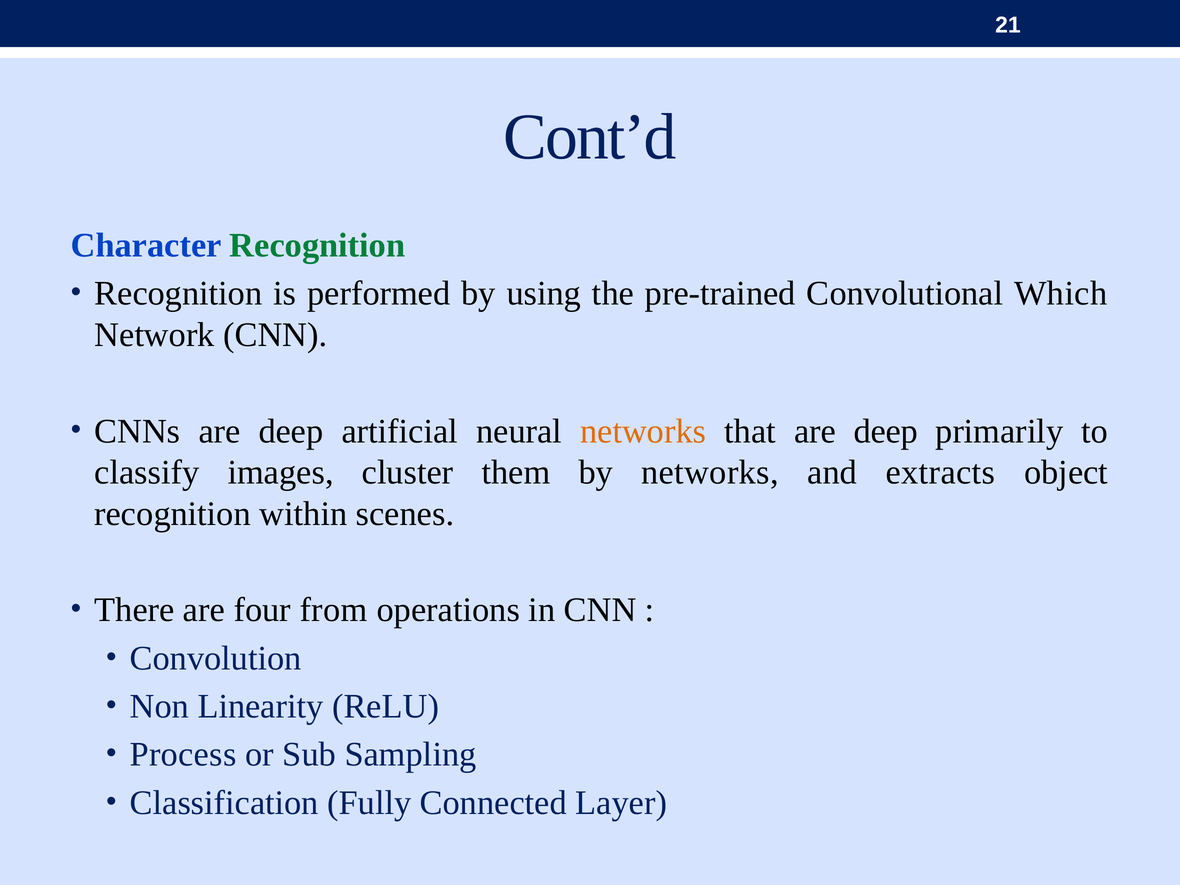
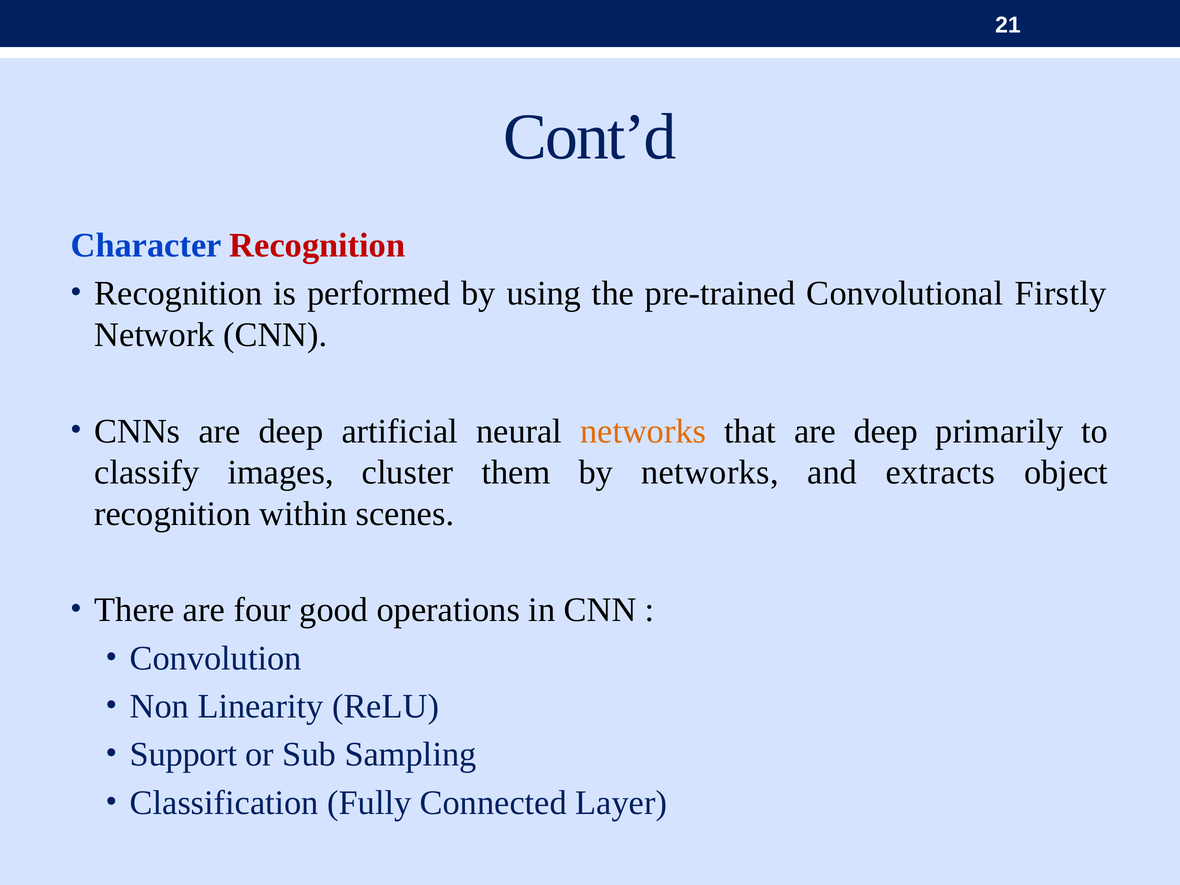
Recognition at (317, 245) colour: green -> red
Which: Which -> Firstly
from: from -> good
Process: Process -> Support
